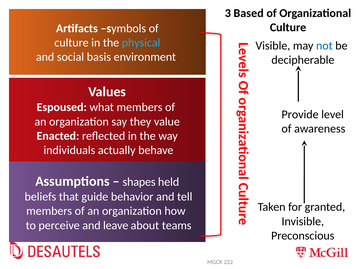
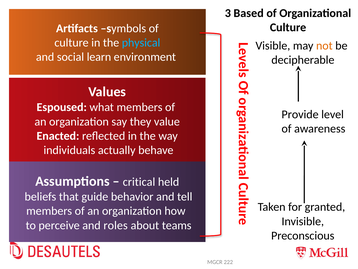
not colour: blue -> orange
basis: basis -> learn
shapes: shapes -> critical
leave: leave -> roles
